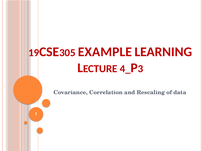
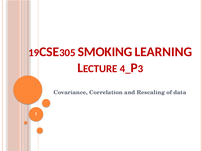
EXAMPLE: EXAMPLE -> SMOKING
